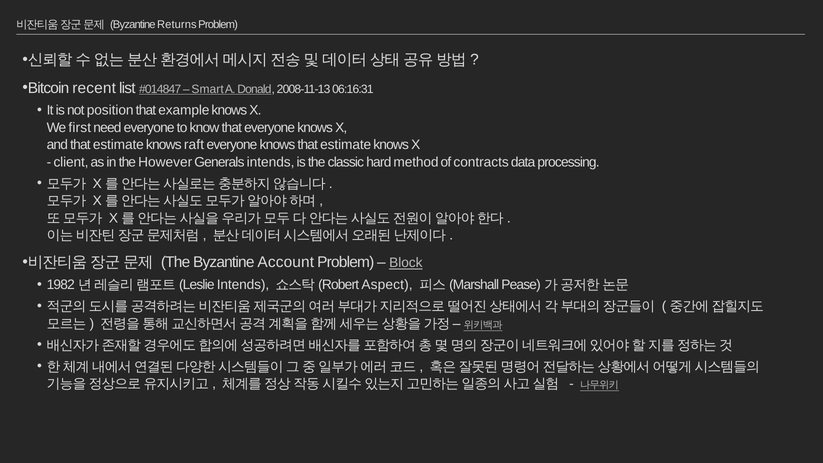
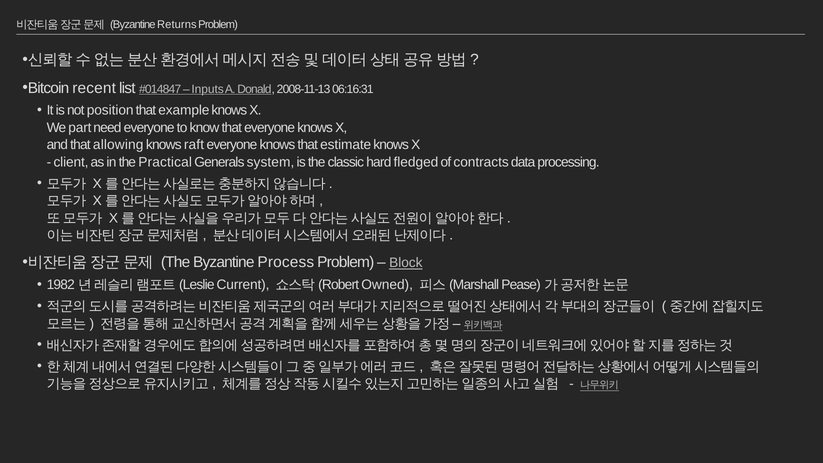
Smart: Smart -> Inputs
first: first -> part
and that estimate: estimate -> allowing
However: However -> Practical
Generals intends: intends -> system
method: method -> fledged
Account: Account -> Process
Intends at (243, 285): Intends -> Current
Aspect: Aspect -> Owned
